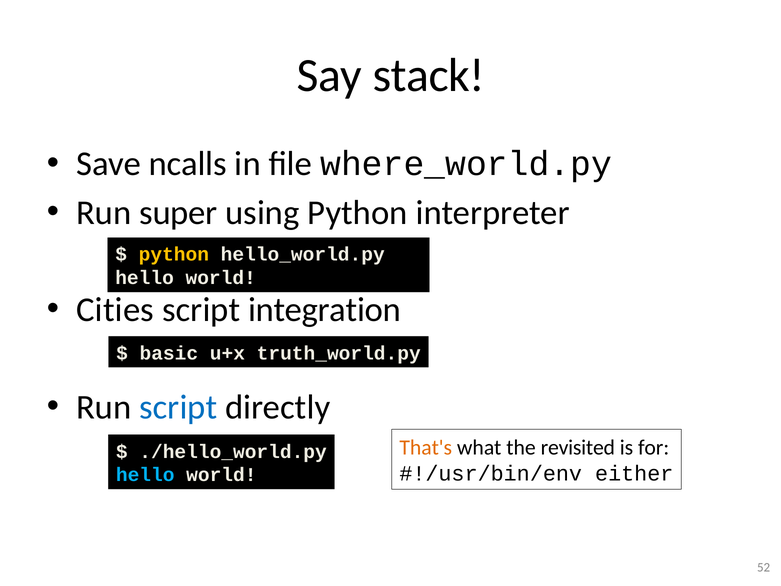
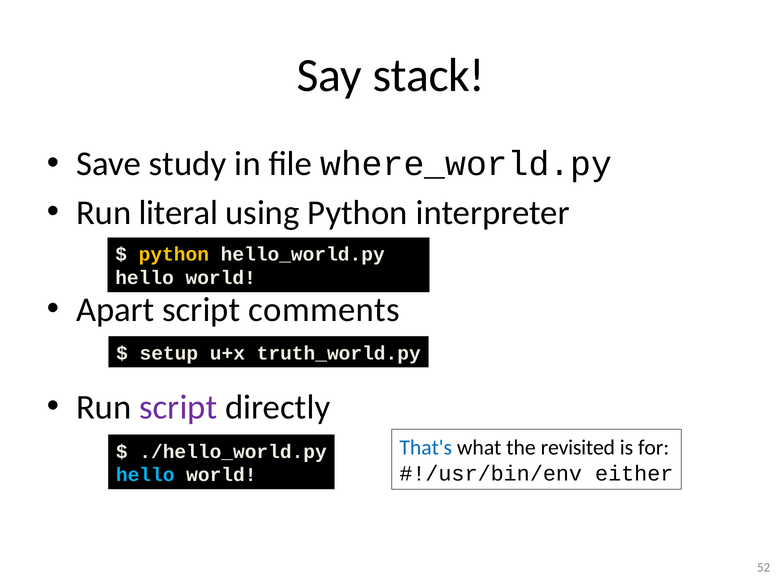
ncalls: ncalls -> study
super: super -> literal
Cities: Cities -> Apart
integration: integration -> comments
basic: basic -> setup
script at (178, 407) colour: blue -> purple
That's colour: orange -> blue
